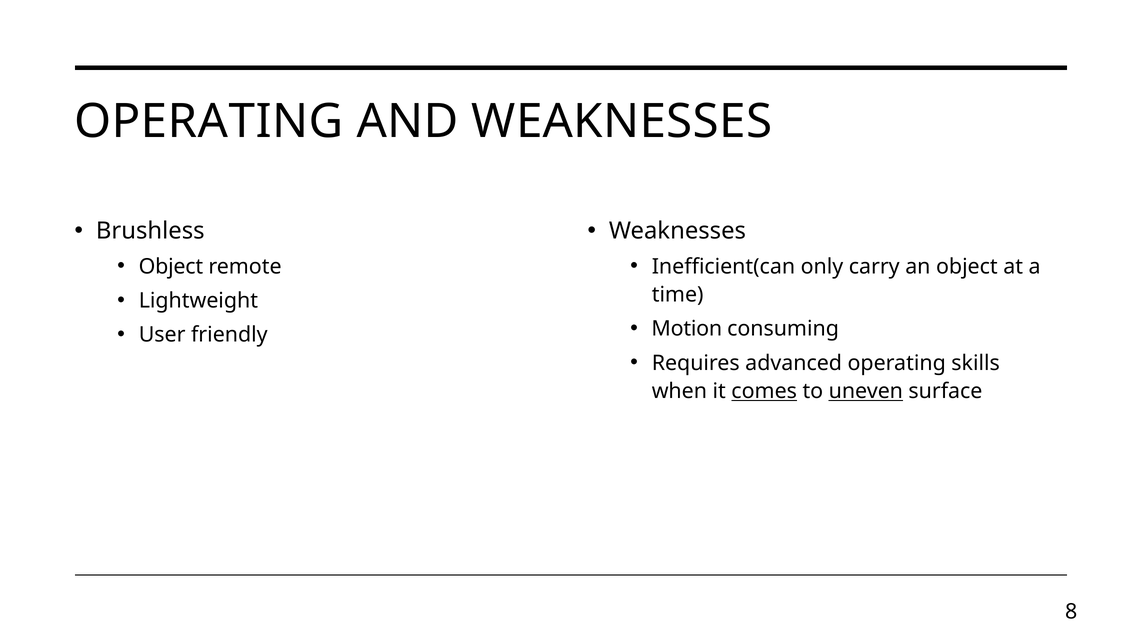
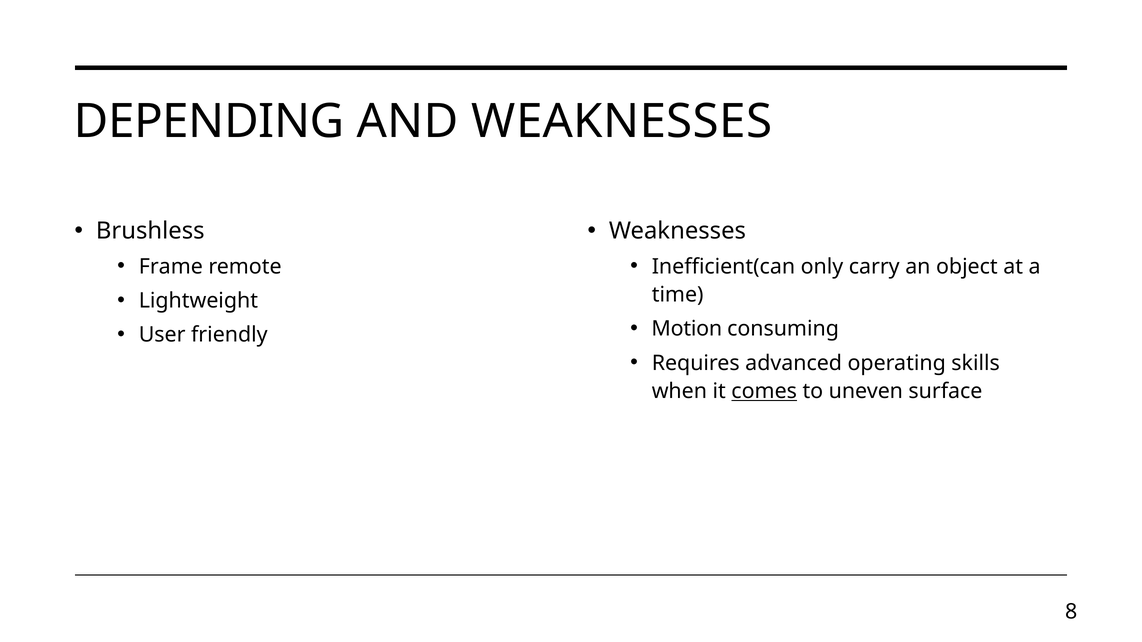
OPERATING at (209, 122): OPERATING -> DEPENDING
Object at (171, 267): Object -> Frame
uneven underline: present -> none
